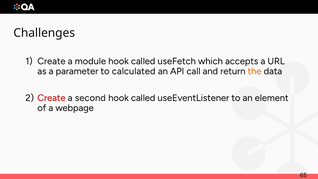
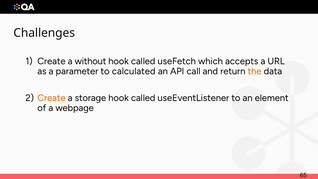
module: module -> without
Create at (51, 98) colour: red -> orange
second: second -> storage
